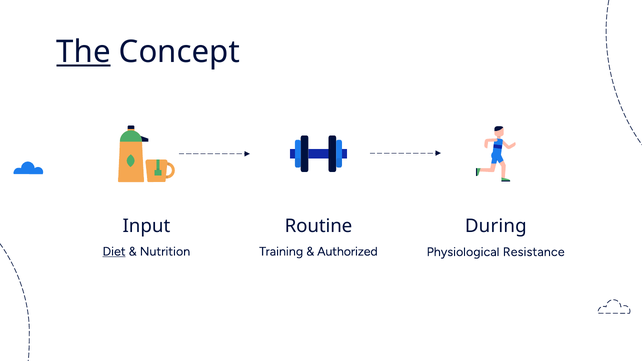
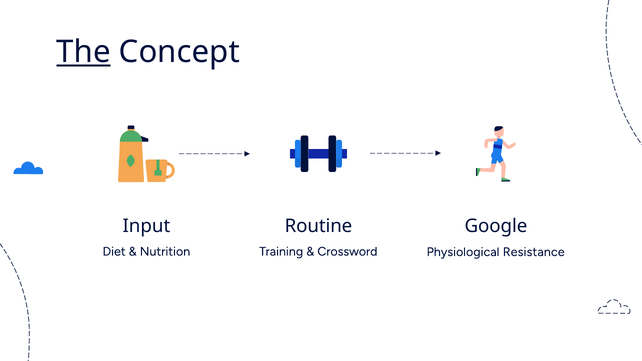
During: During -> Google
Diet underline: present -> none
Authorized: Authorized -> Crossword
